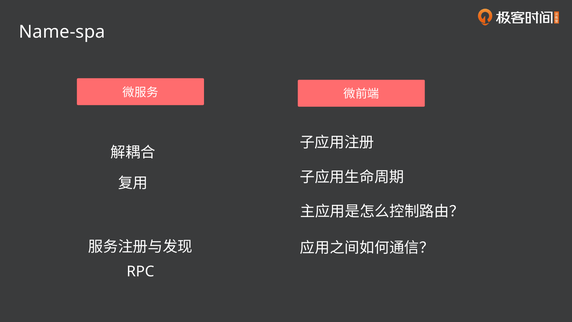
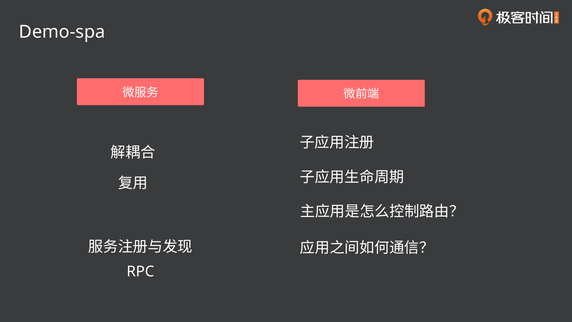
Name-spa: Name-spa -> Demo-spa
